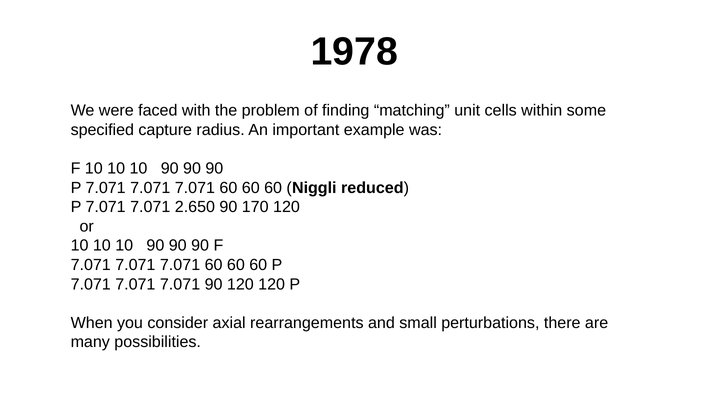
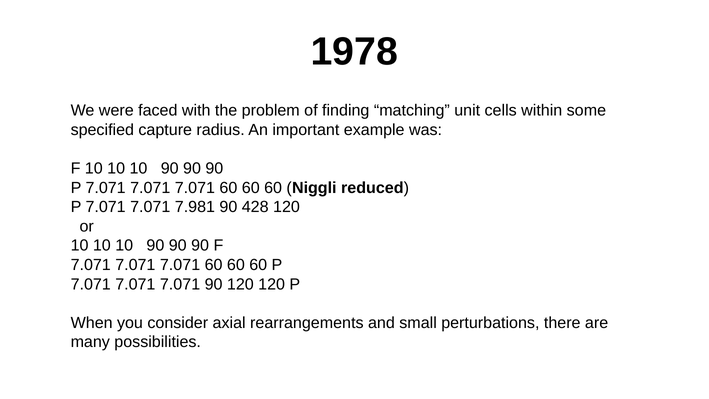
2.650: 2.650 -> 7.981
170: 170 -> 428
